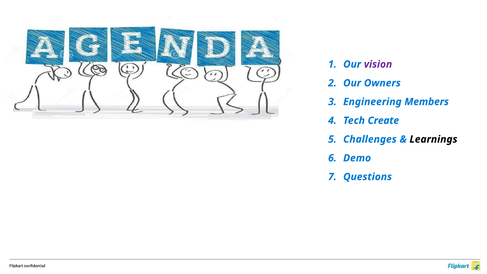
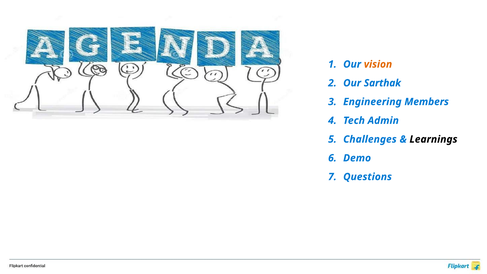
vision colour: purple -> orange
Owners: Owners -> Sarthak
Create: Create -> Admin
